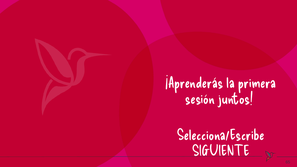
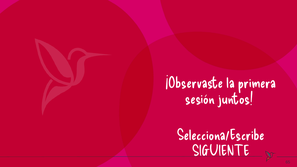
¡Aprenderás: ¡Aprenderás -> ¡Observaste
